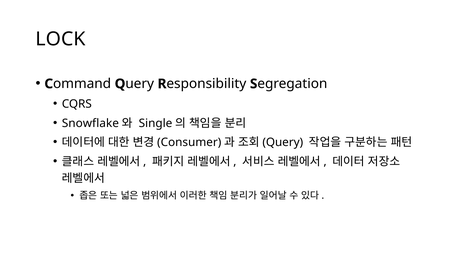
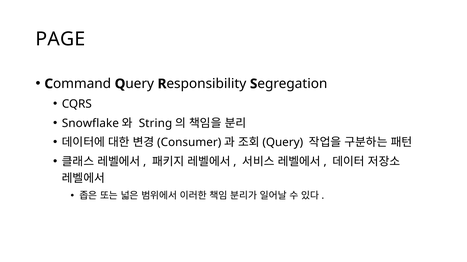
LOCK: LOCK -> PAGE
Single: Single -> String
